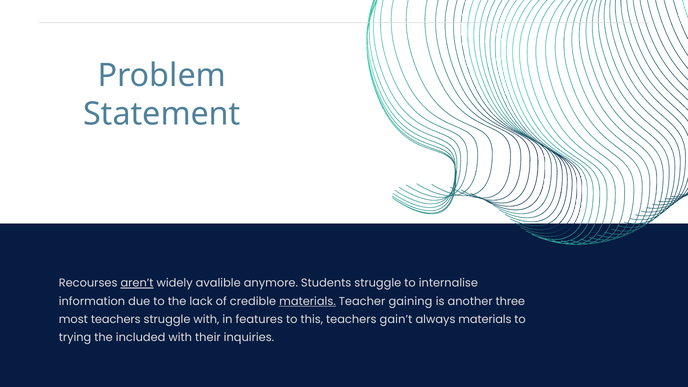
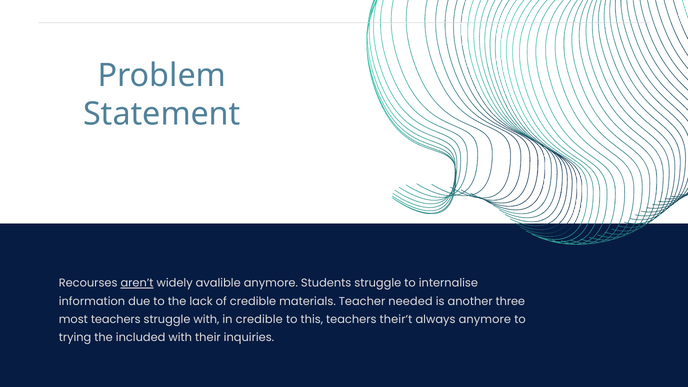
materials at (307, 301) underline: present -> none
gaining: gaining -> needed
in features: features -> credible
gain’t: gain’t -> their’t
always materials: materials -> anymore
